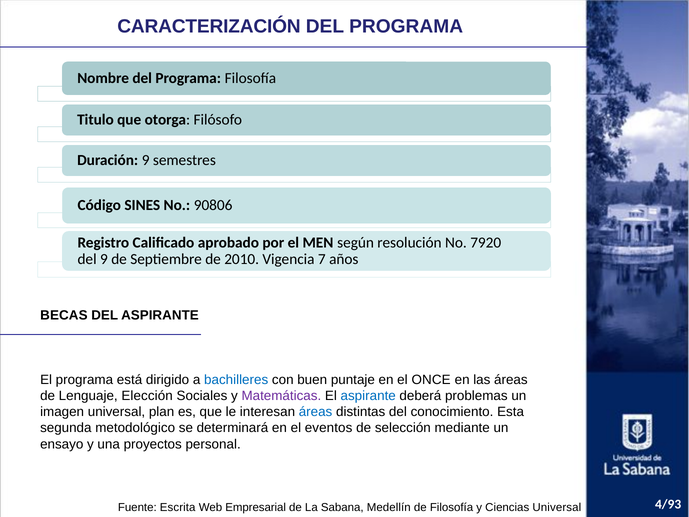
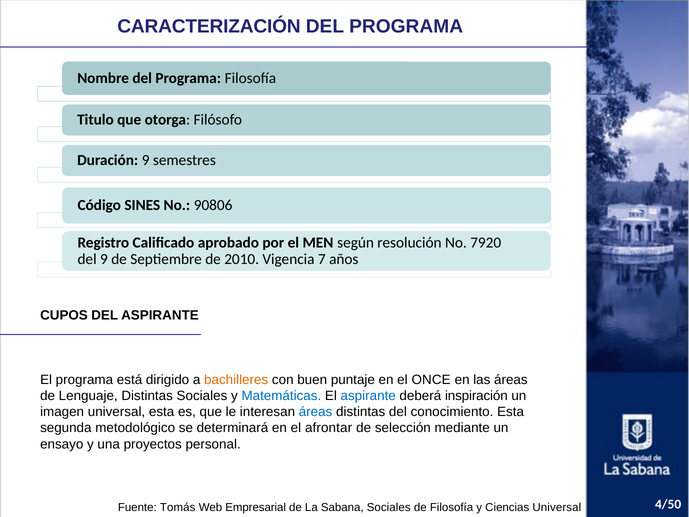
BECAS: BECAS -> CUPOS
bachilleres colour: blue -> orange
Lenguaje Elección: Elección -> Distintas
Matemáticas colour: purple -> blue
problemas: problemas -> inspiración
universal plan: plan -> esta
eventos: eventos -> afrontar
4/93: 4/93 -> 4/50
Escrita: Escrita -> Tomás
Sabana Medellín: Medellín -> Sociales
